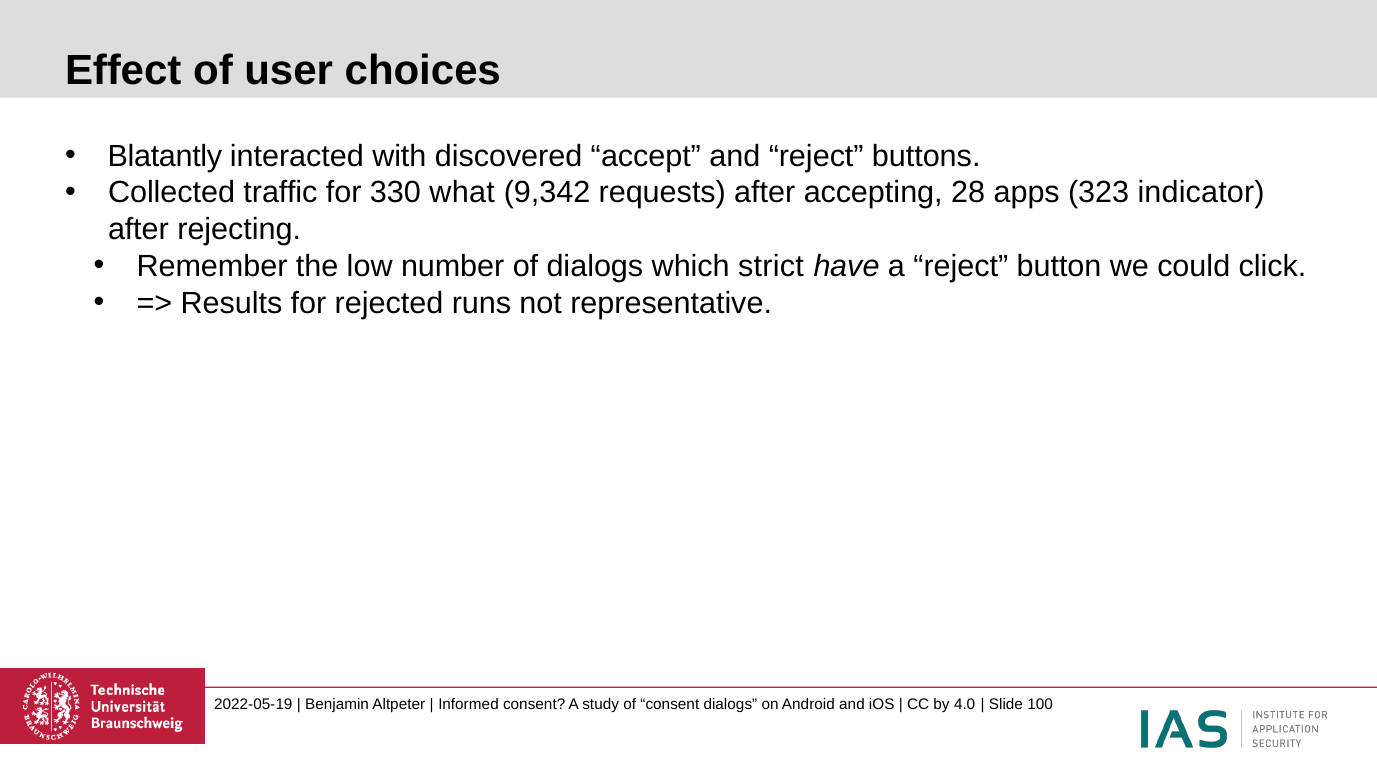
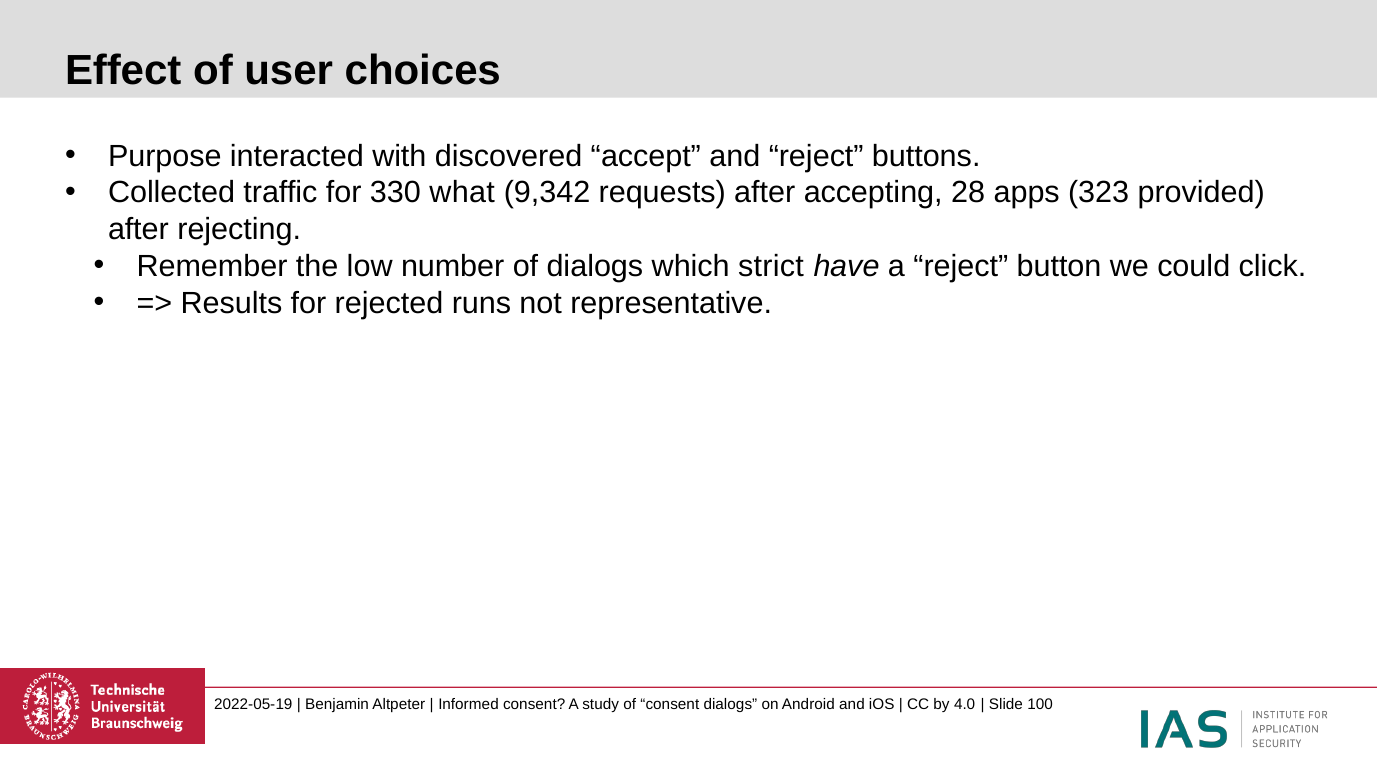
Blatantly: Blatantly -> Purpose
indicator: indicator -> provided
